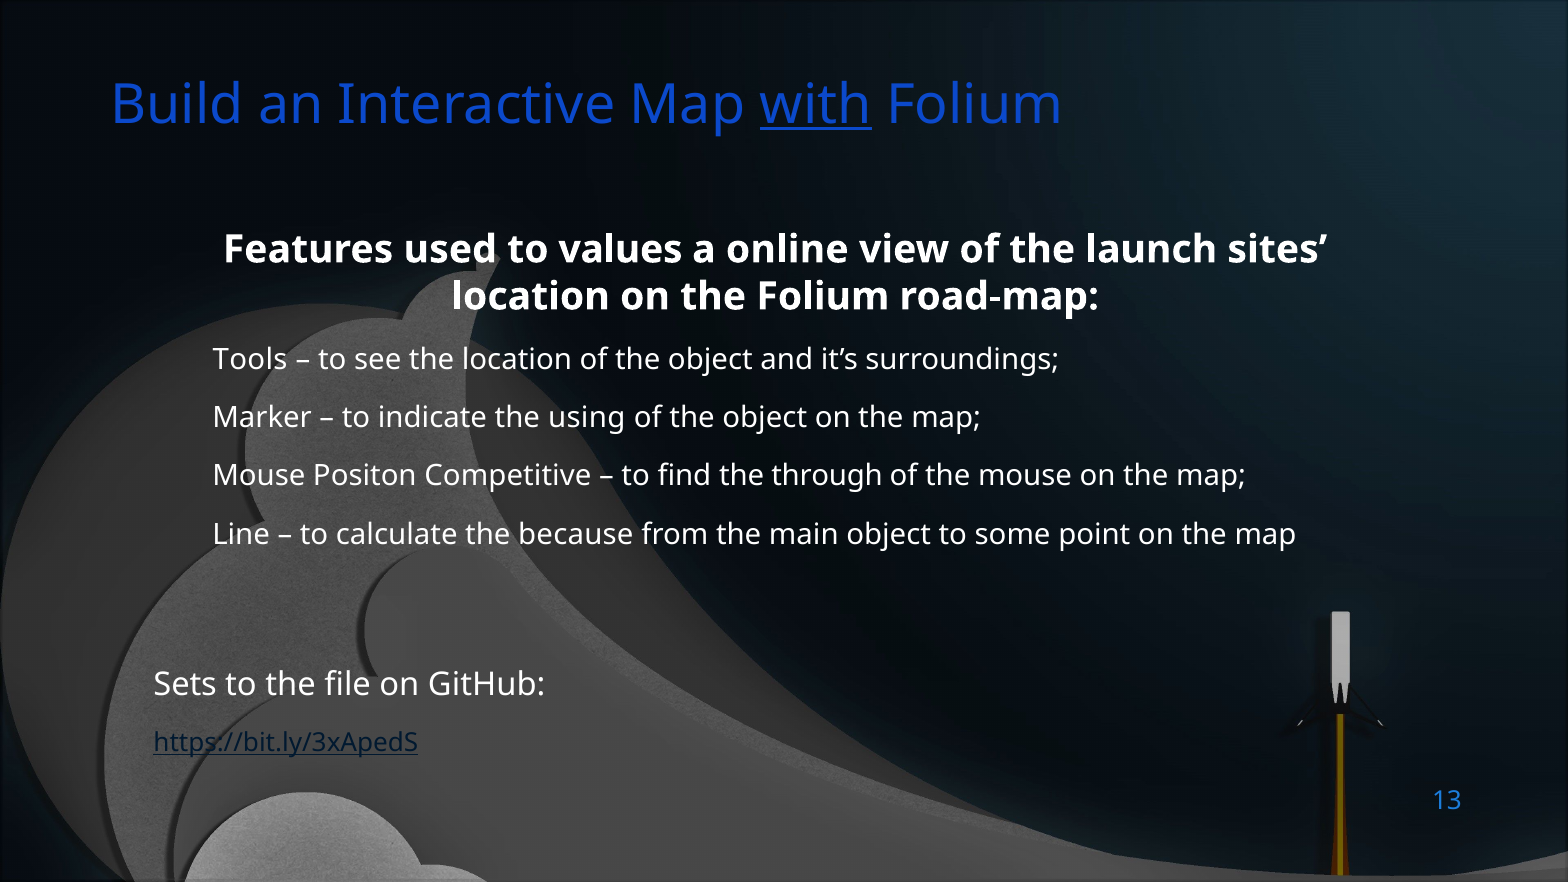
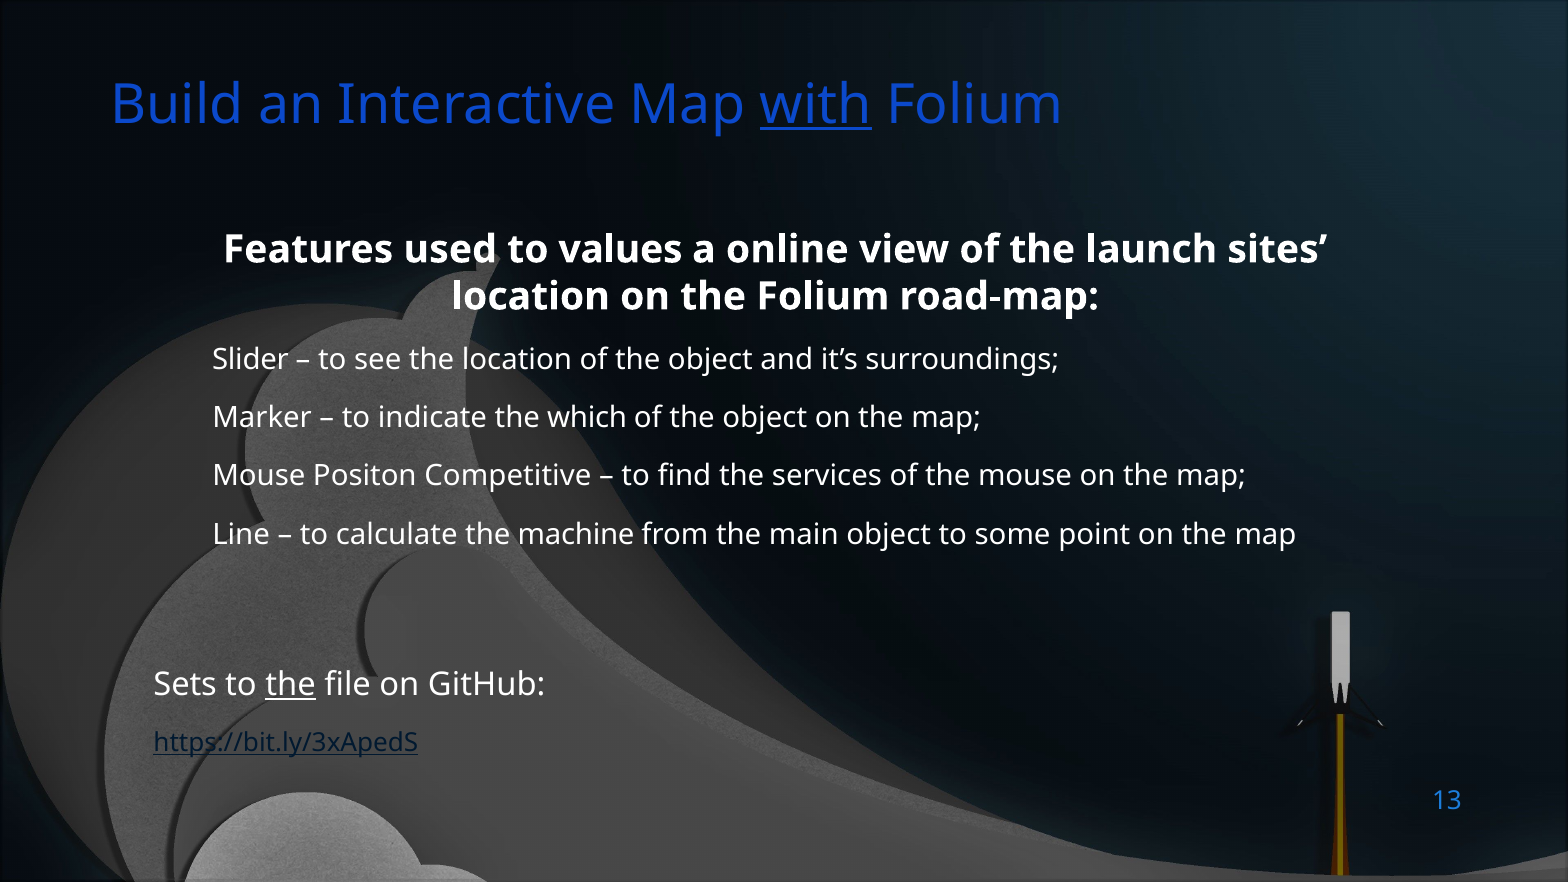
Tools: Tools -> Slider
using: using -> which
through: through -> services
because: because -> machine
the at (291, 685) underline: none -> present
